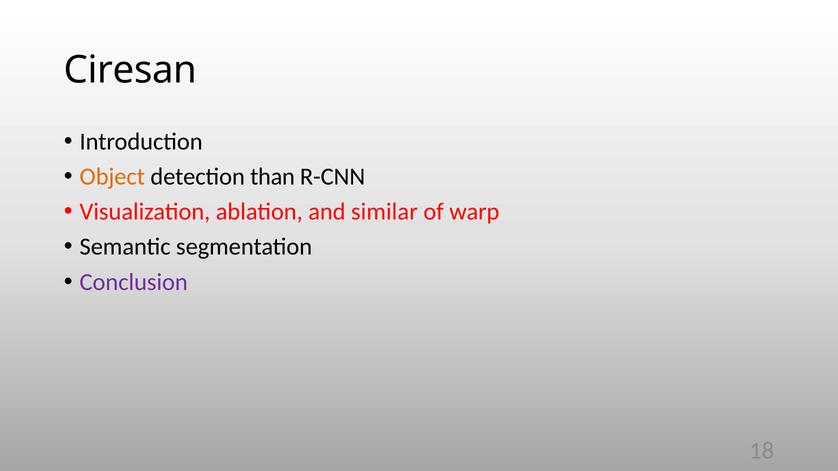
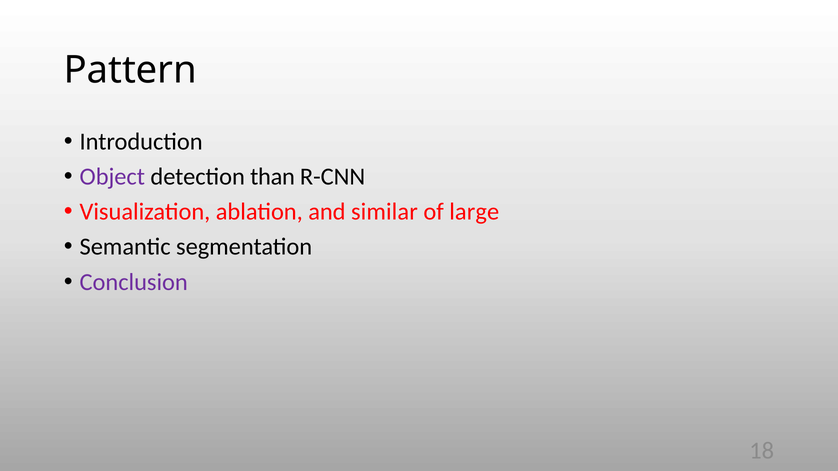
Ciresan: Ciresan -> Pattern
Object colour: orange -> purple
warp: warp -> large
